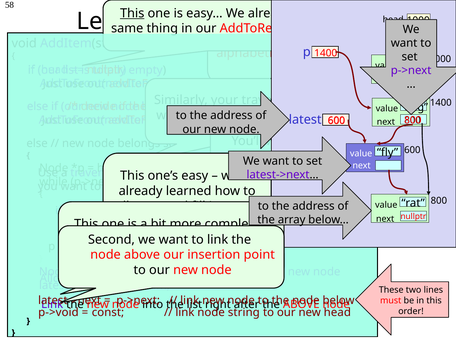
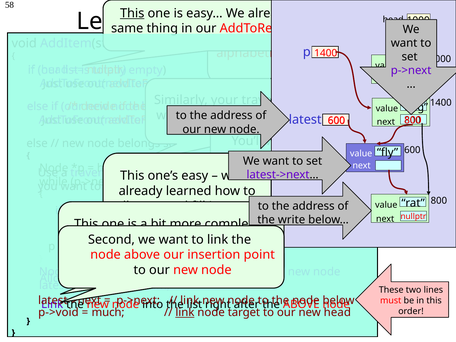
array at (292, 220): array -> write
const: const -> much
link at (185, 313) underline: none -> present
string: string -> target
